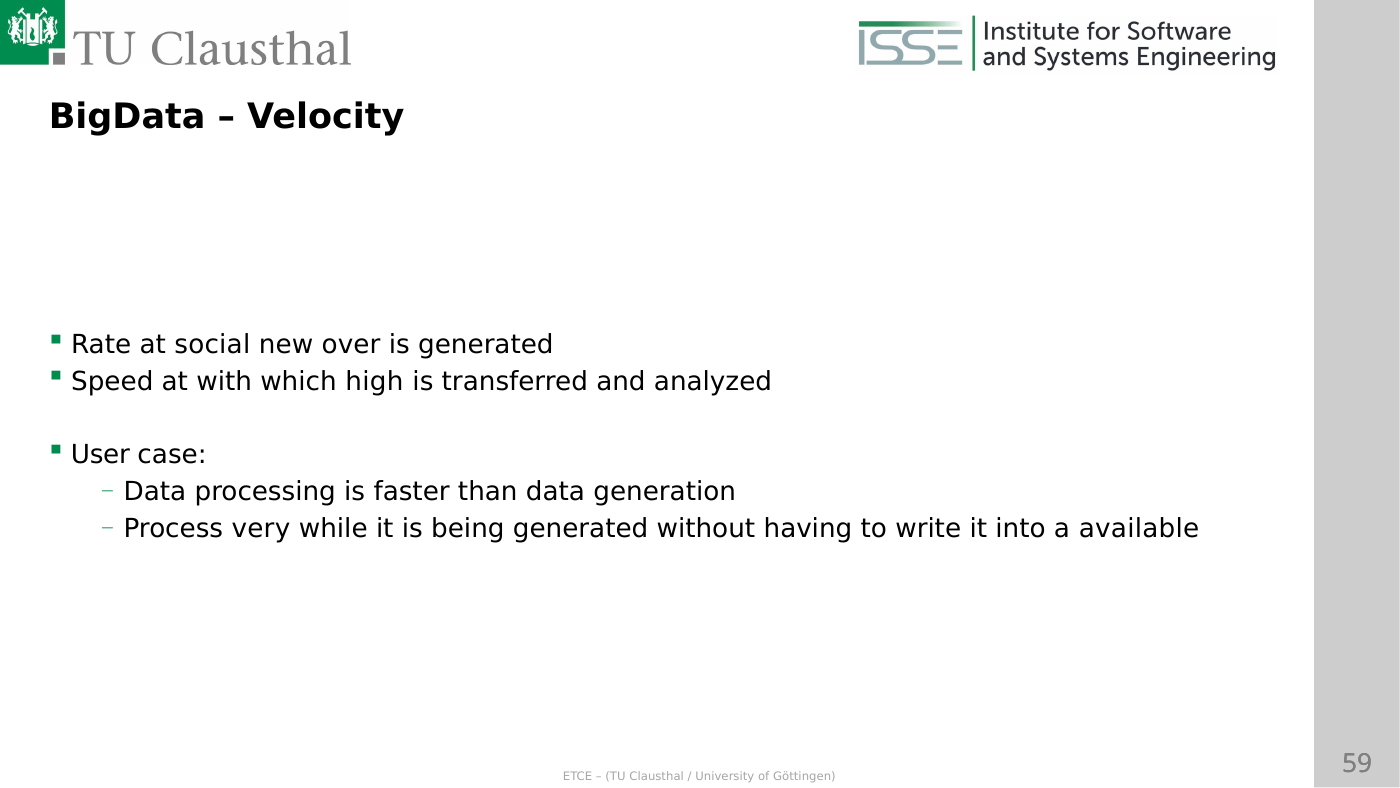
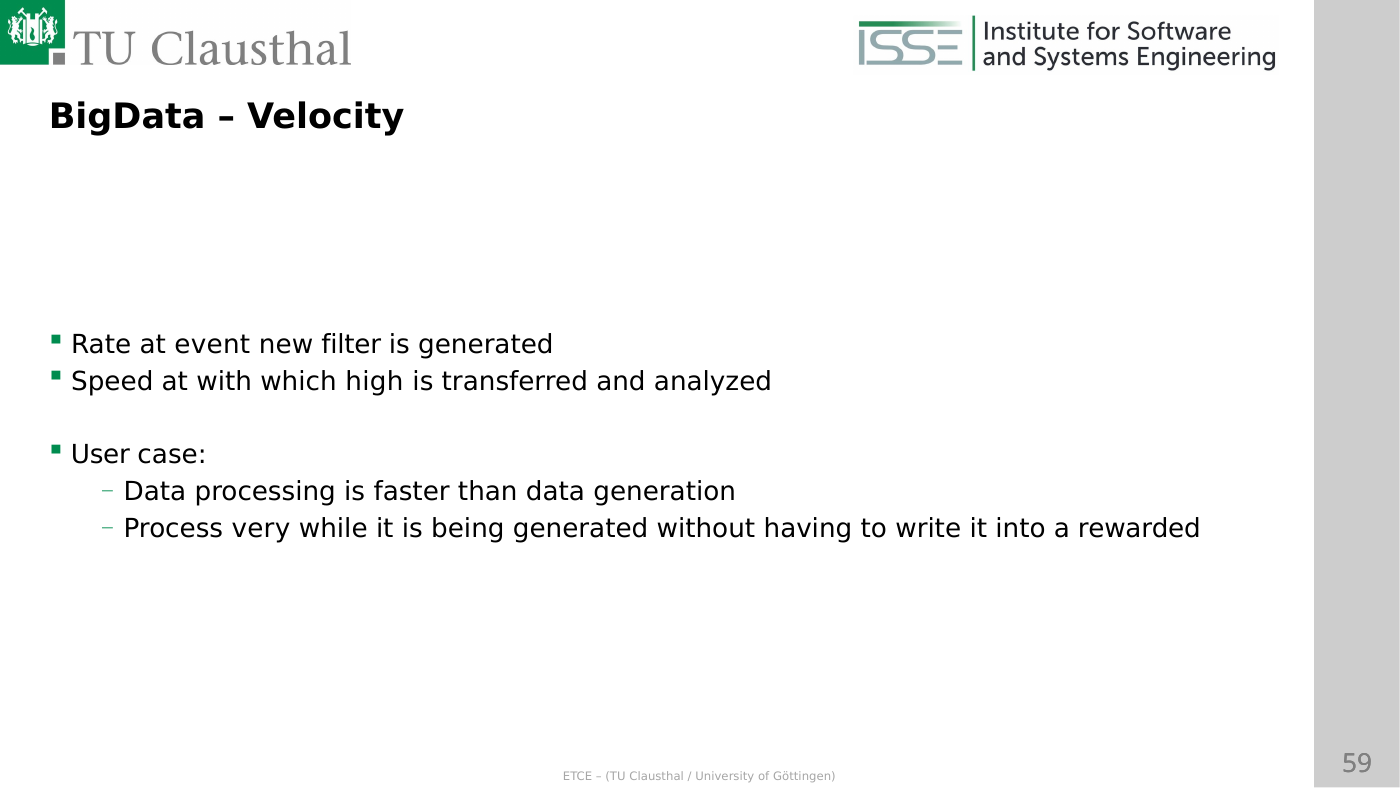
social: social -> event
over: over -> filter
available: available -> rewarded
